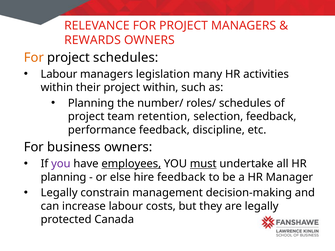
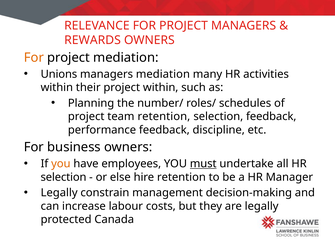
project schedules: schedules -> mediation
Labour at (59, 74): Labour -> Unions
managers legislation: legislation -> mediation
you at (61, 164) colour: purple -> orange
employees underline: present -> none
planning at (64, 177): planning -> selection
hire feedback: feedback -> retention
